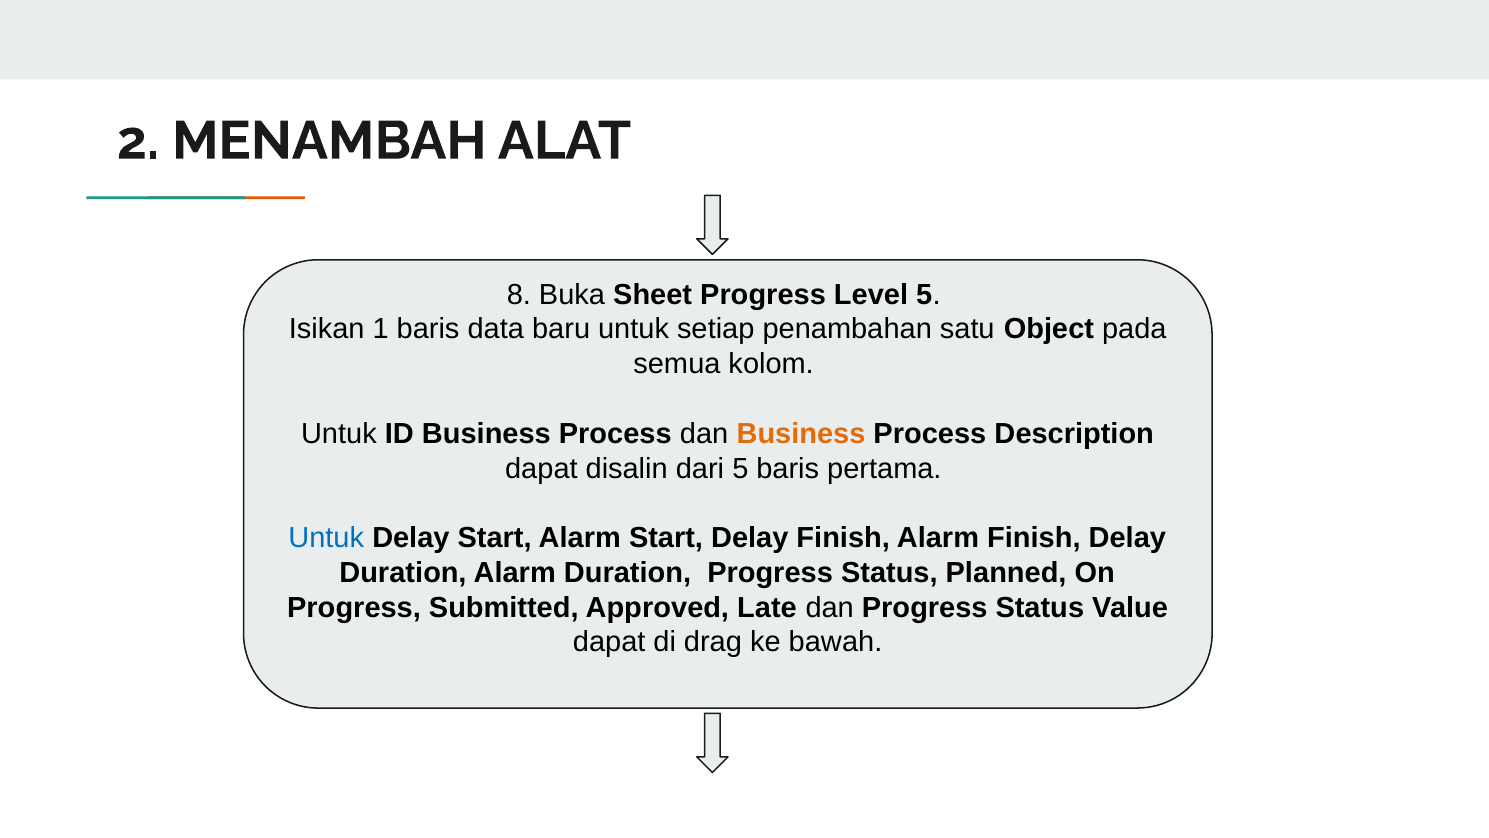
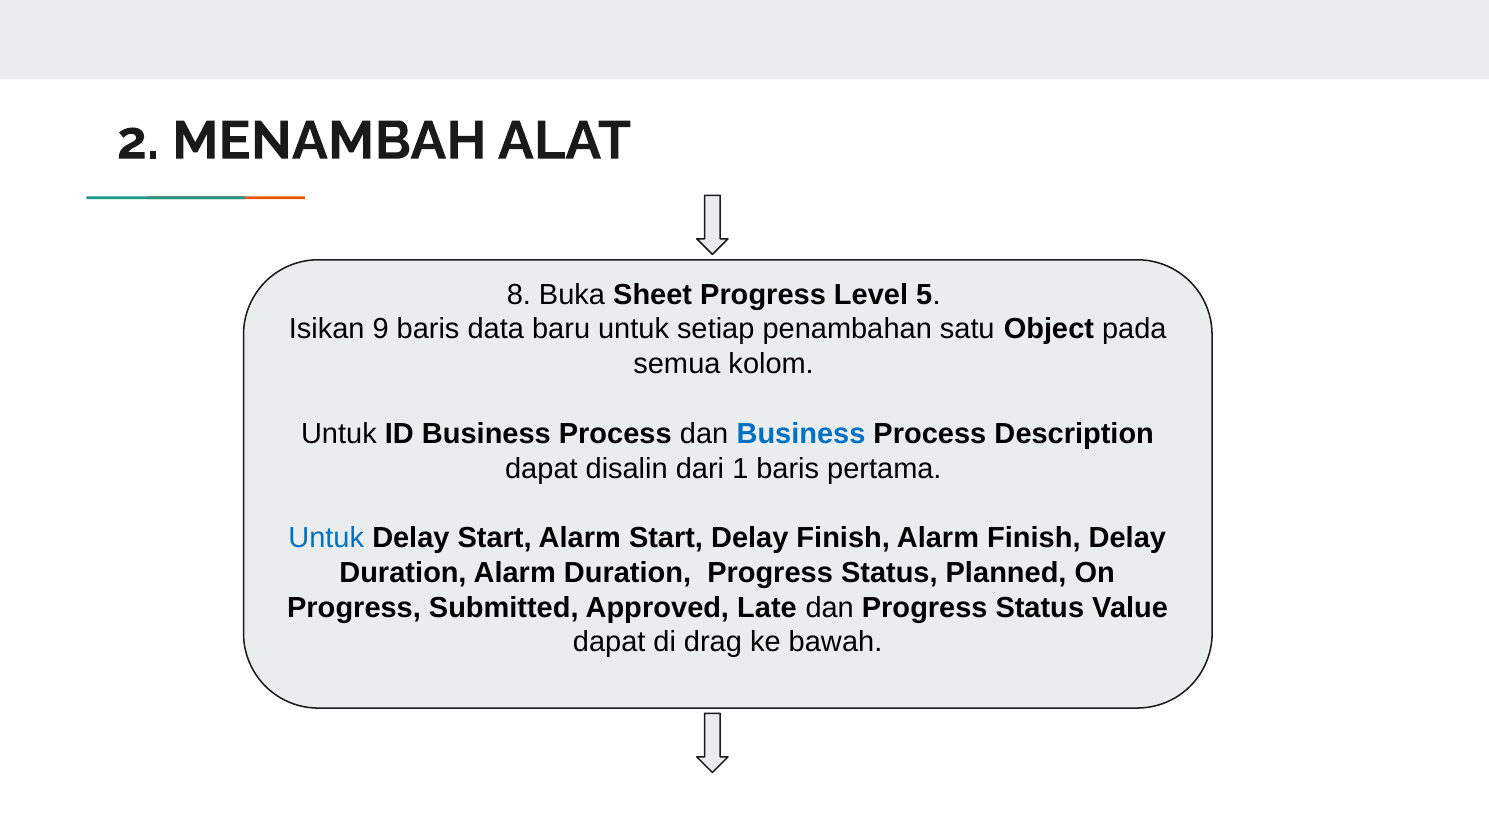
1: 1 -> 9
Business at (801, 434) colour: orange -> blue
dari 5: 5 -> 1
